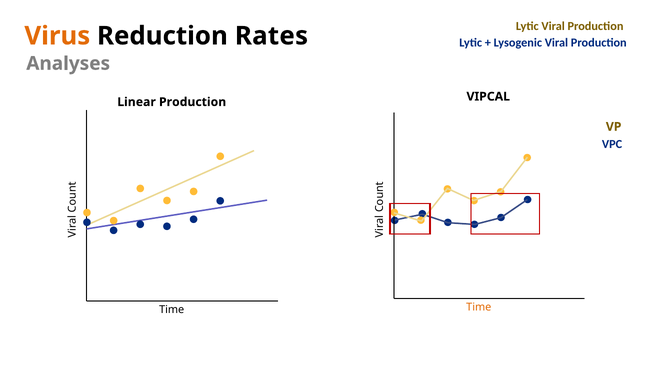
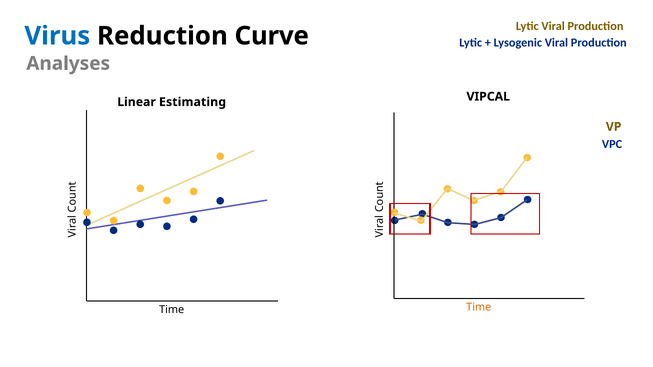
Virus colour: orange -> blue
Rates: Rates -> Curve
Linear Production: Production -> Estimating
